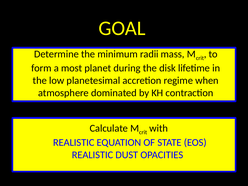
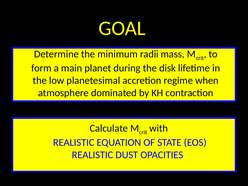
most: most -> main
